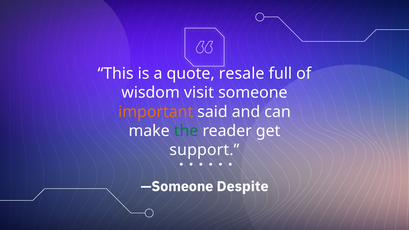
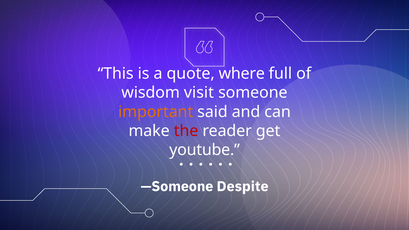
resale: resale -> where
the colour: green -> red
support: support -> youtube
